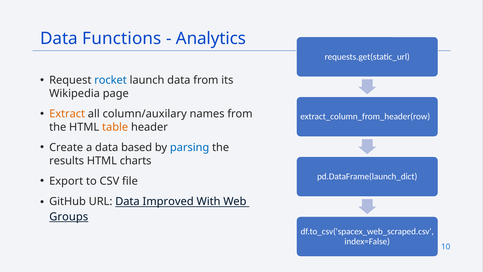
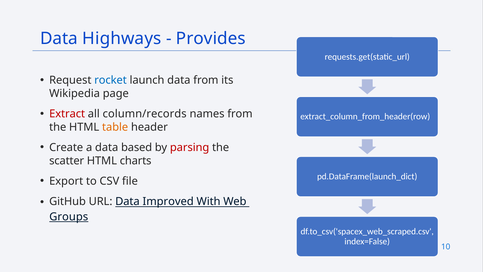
Functions: Functions -> Highways
Analytics: Analytics -> Provides
Extract colour: orange -> red
column/auxilary: column/auxilary -> column/records
parsing colour: blue -> red
results: results -> scatter
